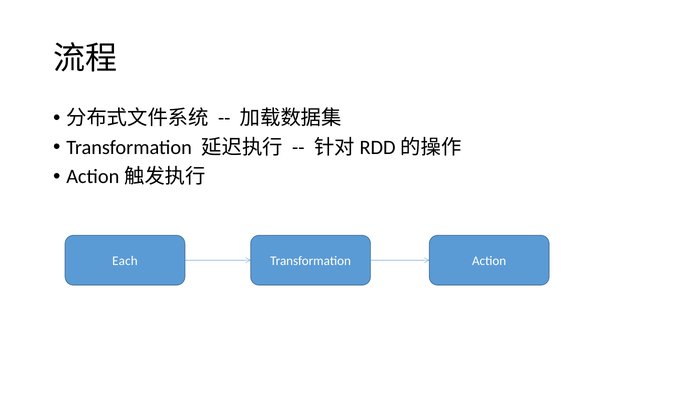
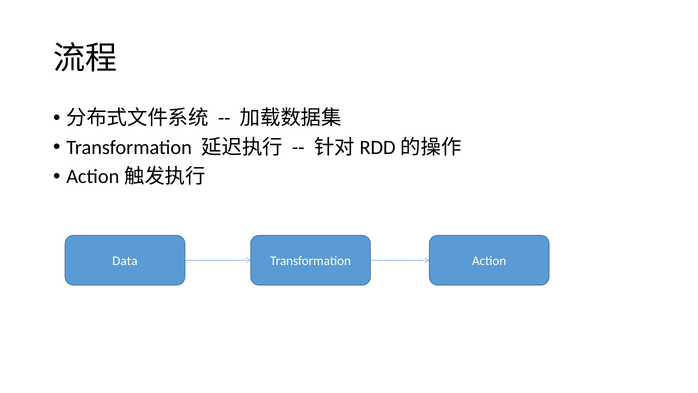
Each: Each -> Data
